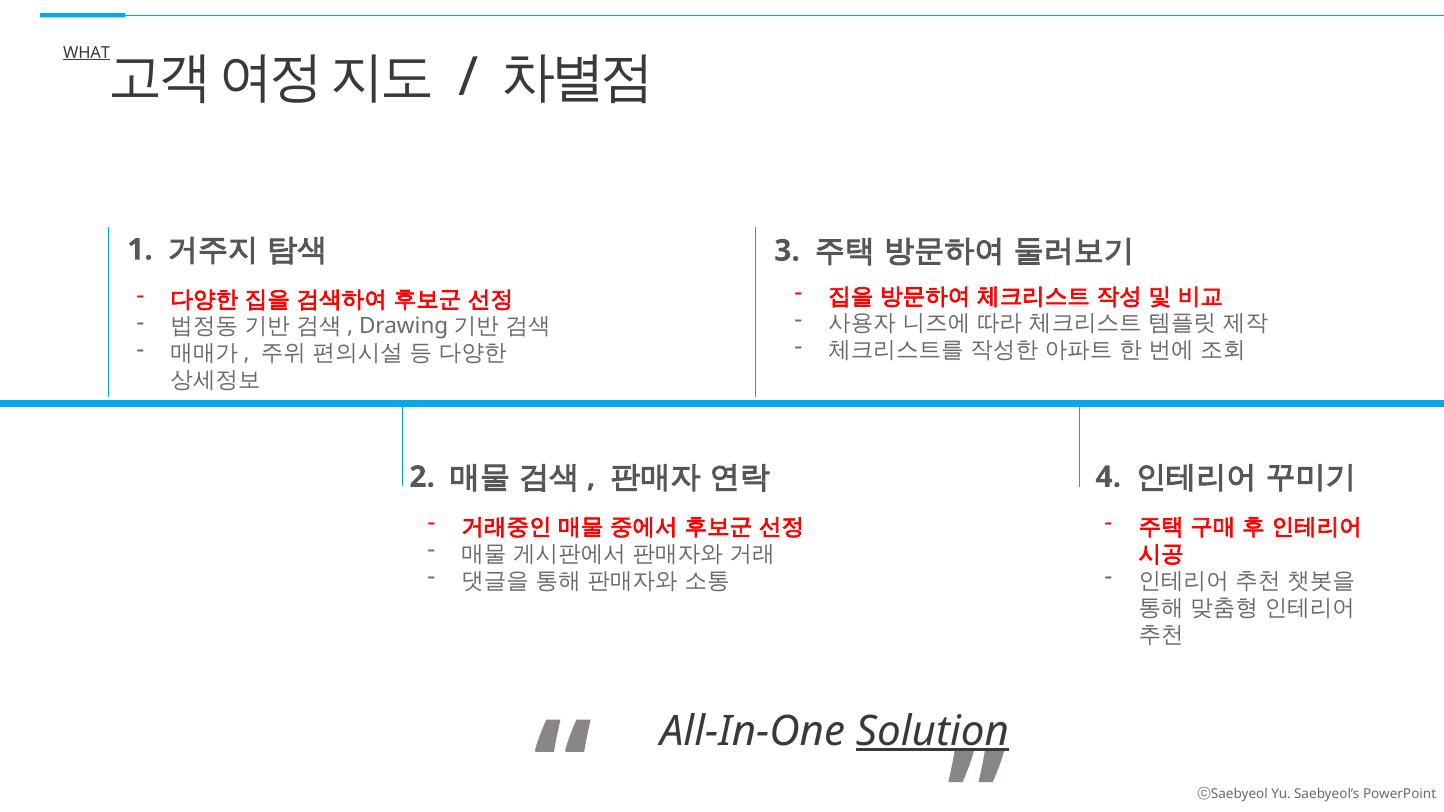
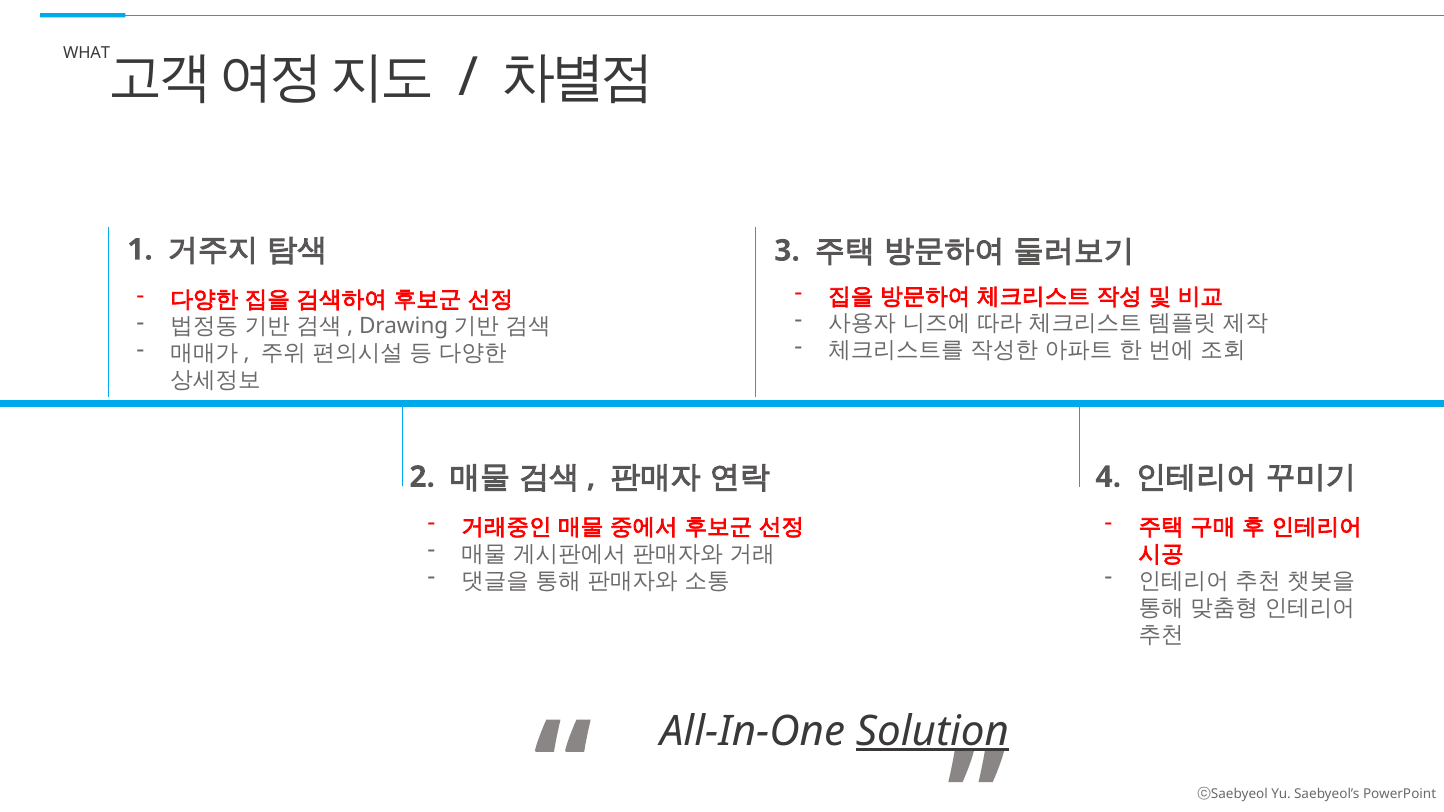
WHAT underline: present -> none
